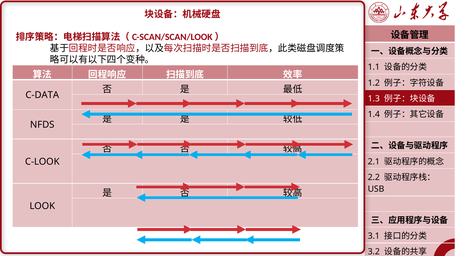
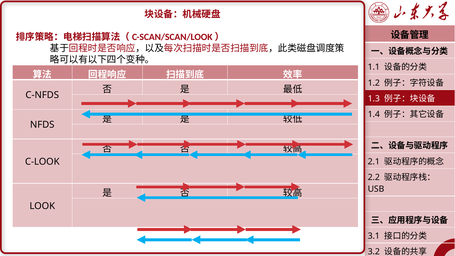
C-DATA: C-DATA -> C-NFDS
